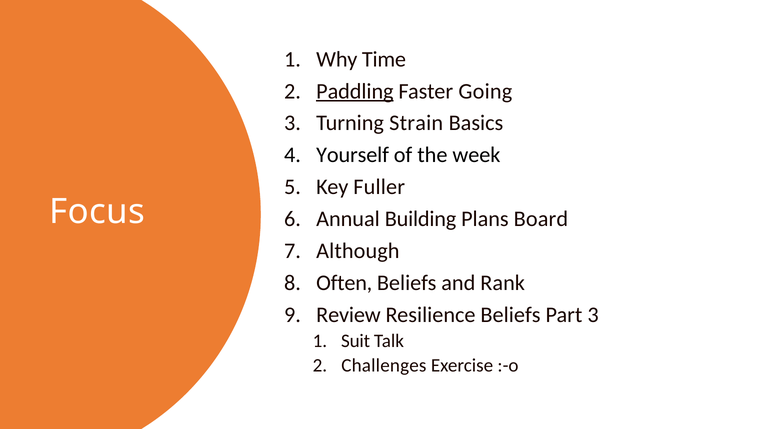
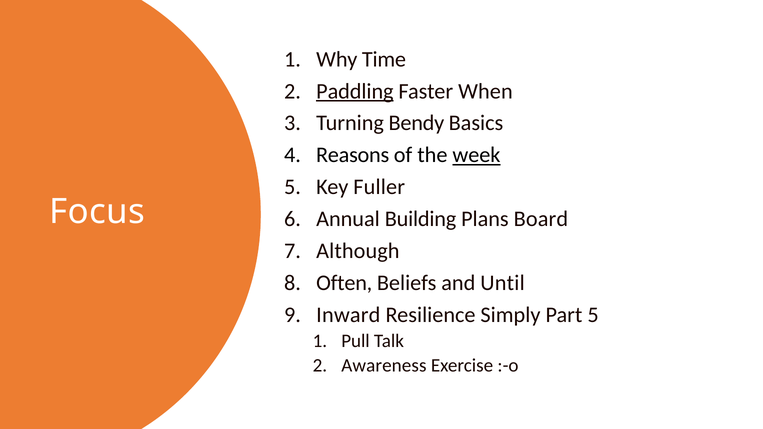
Going: Going -> When
Strain: Strain -> Bendy
Yourself: Yourself -> Reasons
week underline: none -> present
Rank: Rank -> Until
Review: Review -> Inward
Resilience Beliefs: Beliefs -> Simply
Part 3: 3 -> 5
Suit: Suit -> Pull
Challenges: Challenges -> Awareness
